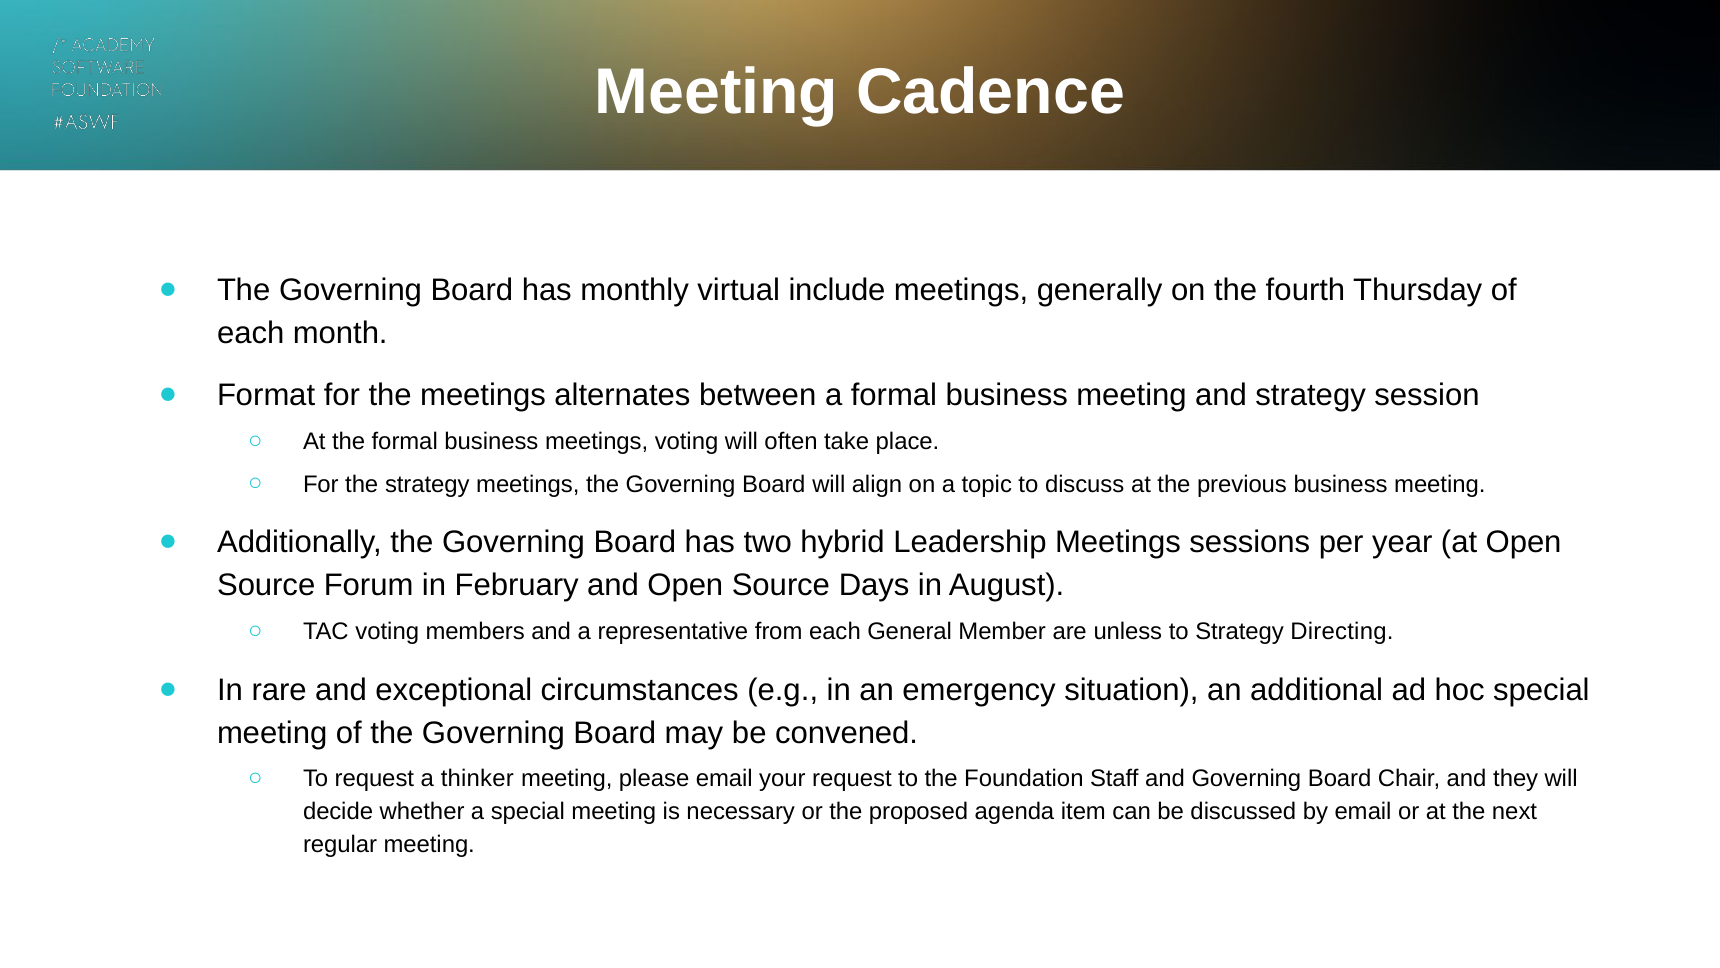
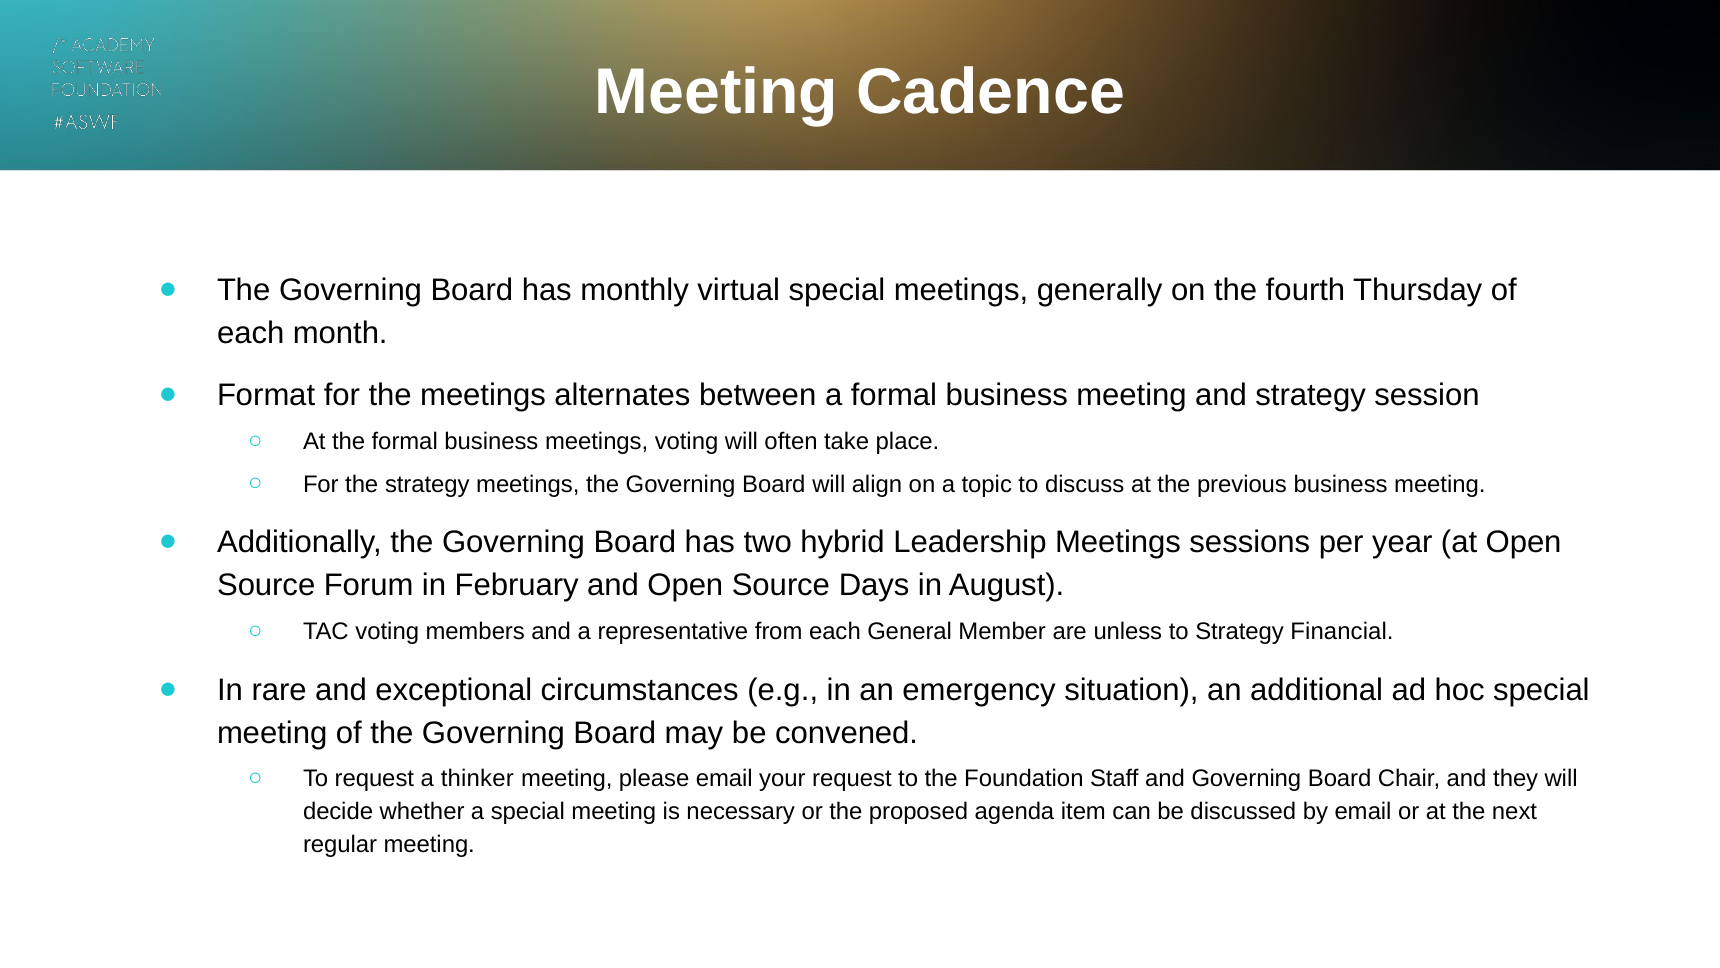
virtual include: include -> special
Directing: Directing -> Financial
